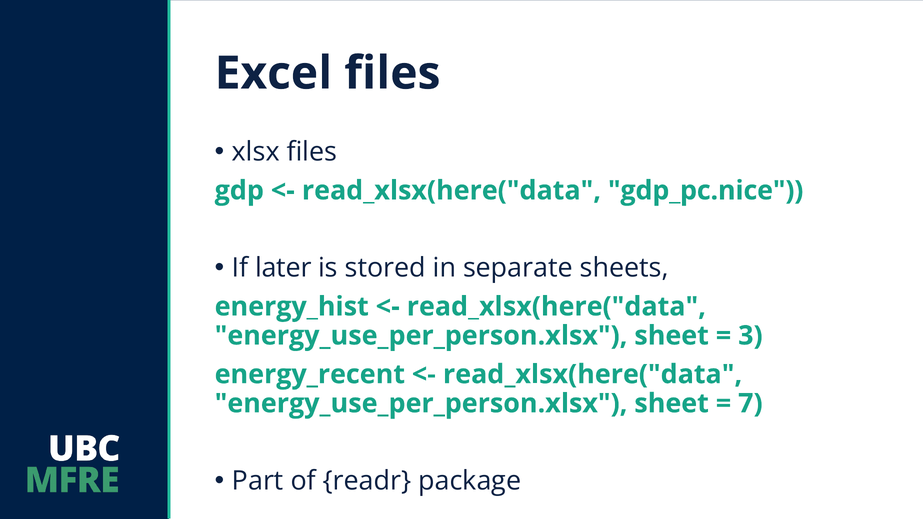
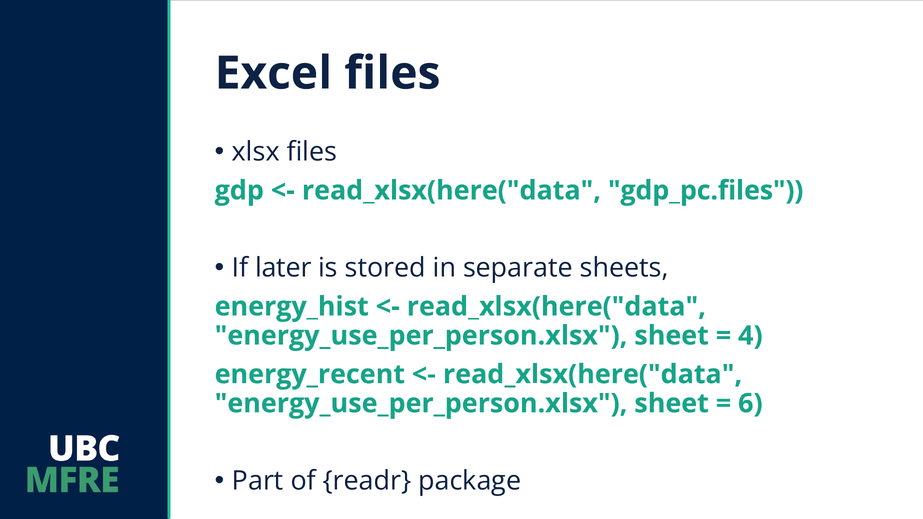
gdp_pc.nice: gdp_pc.nice -> gdp_pc.files
3: 3 -> 4
7: 7 -> 6
